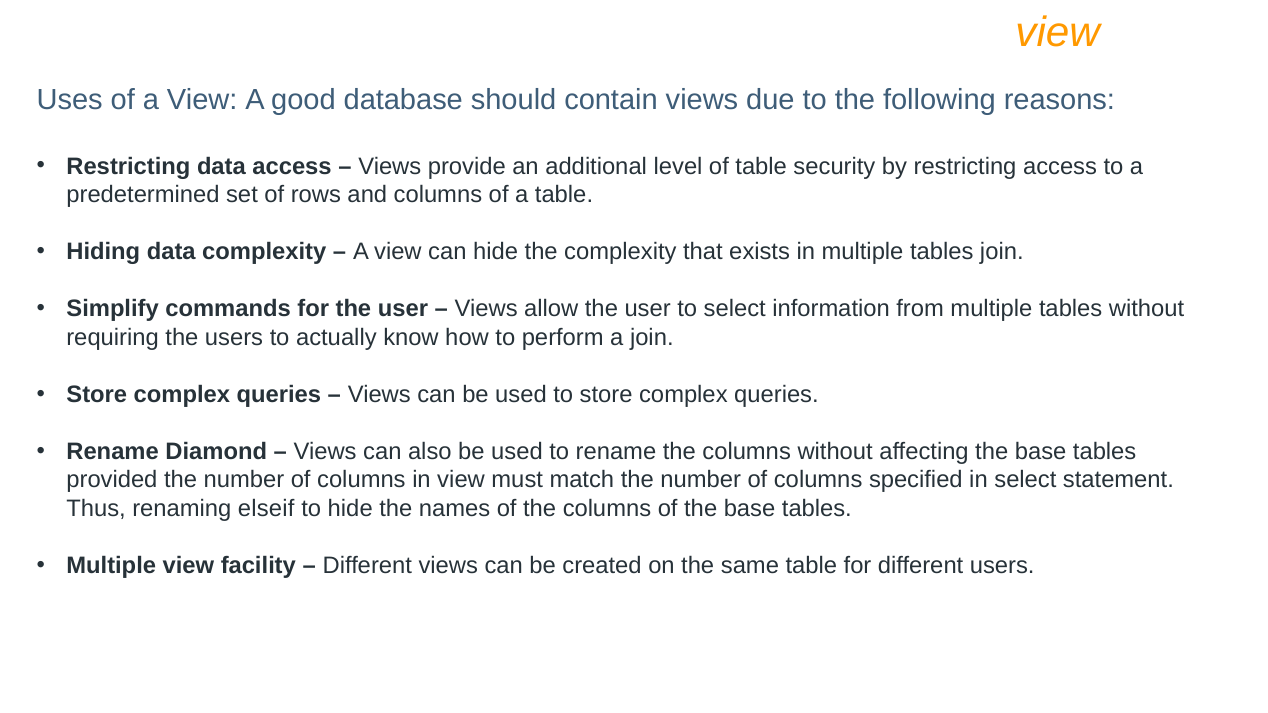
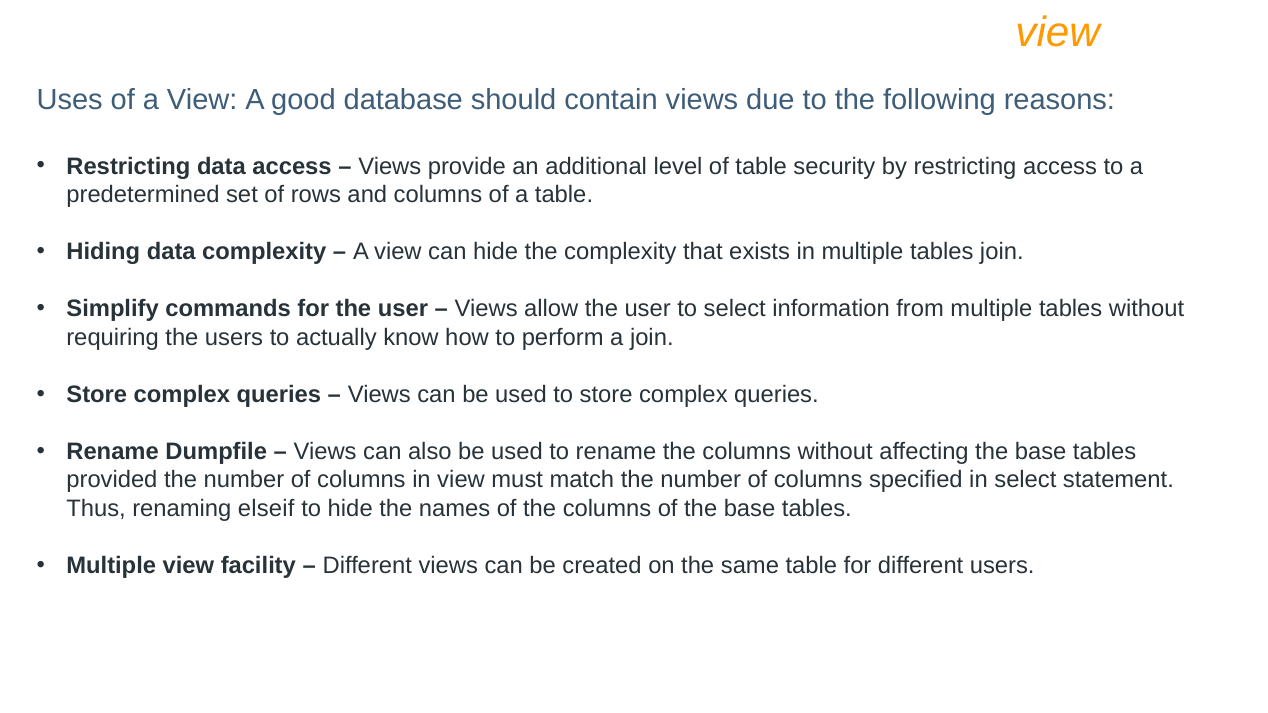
Diamond: Diamond -> Dumpfile
